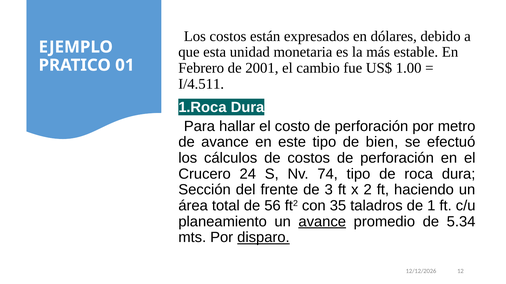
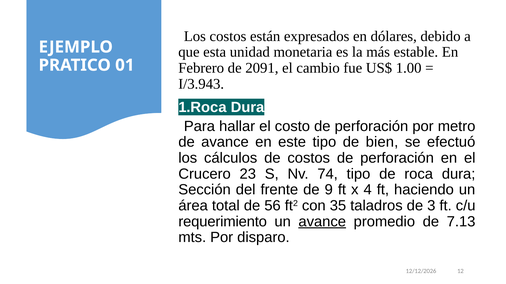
2001: 2001 -> 2091
I/4.511: I/4.511 -> I/3.943
24: 24 -> 23
3: 3 -> 9
2: 2 -> 4
1: 1 -> 3
planeamiento: planeamiento -> requerimiento
5.34: 5.34 -> 7.13
disparo underline: present -> none
